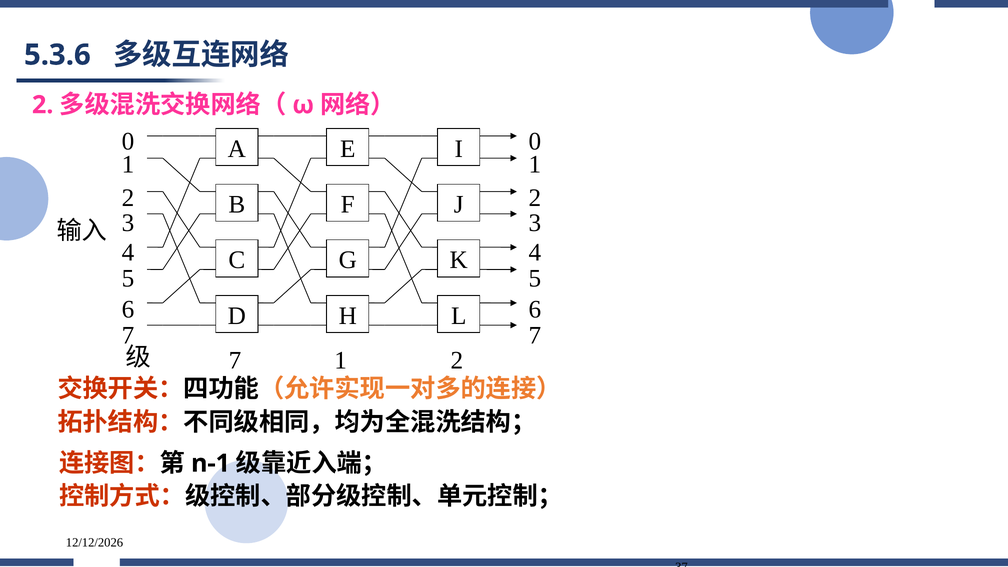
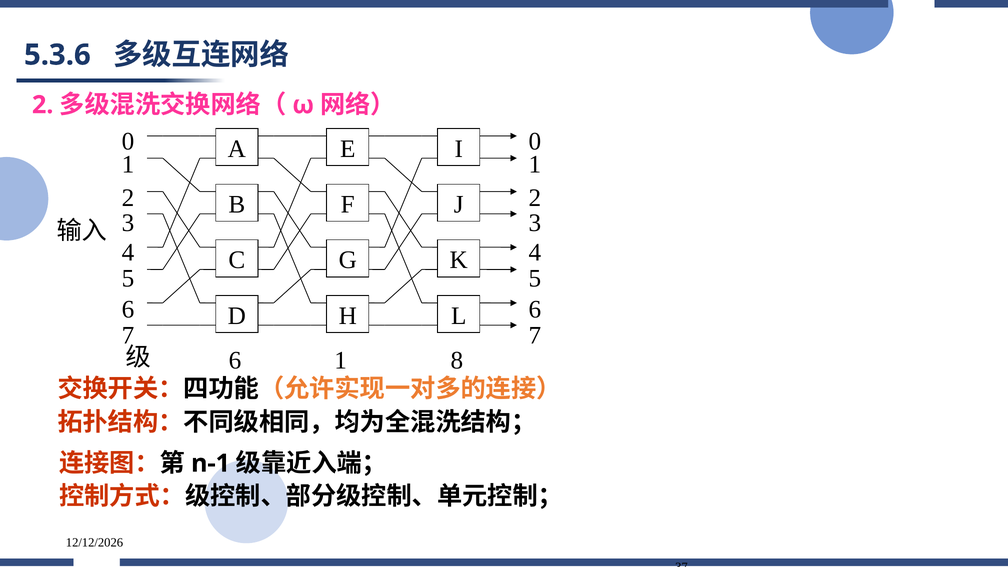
7 at (235, 361): 7 -> 6
2 at (457, 360): 2 -> 8
